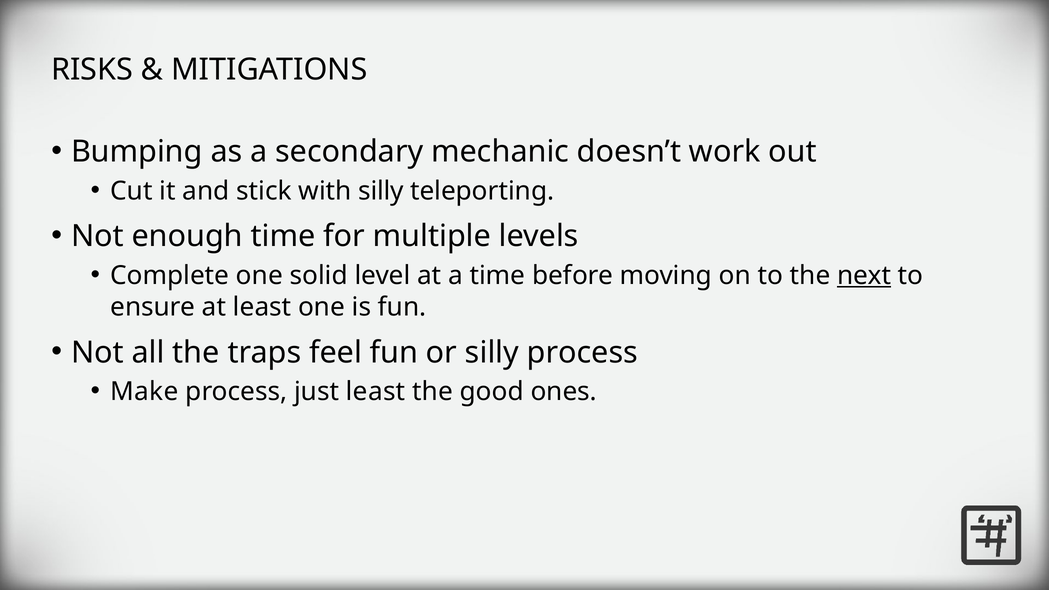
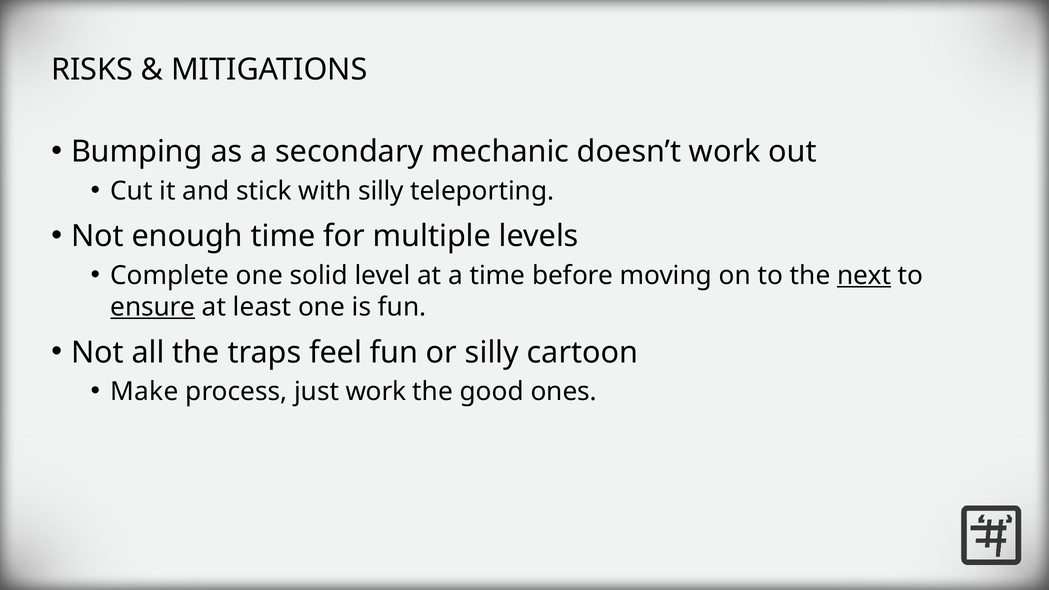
ensure underline: none -> present
silly process: process -> cartoon
just least: least -> work
